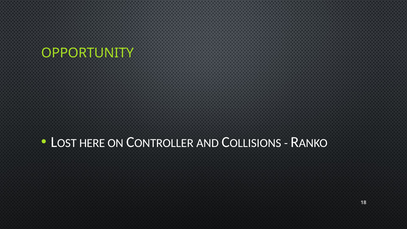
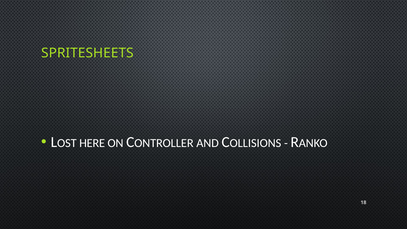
OPPORTUNITY: OPPORTUNITY -> SPRITESHEETS
